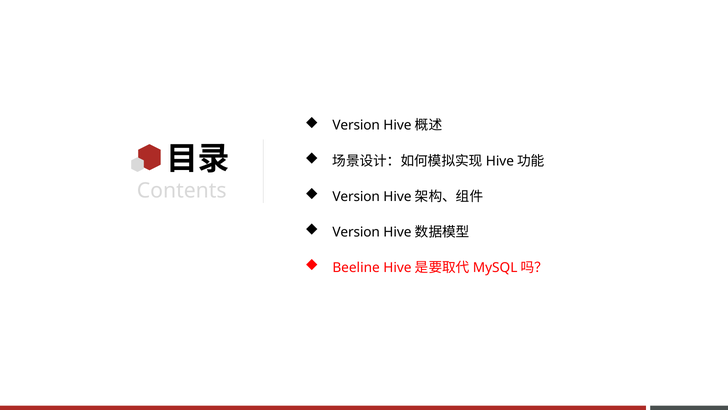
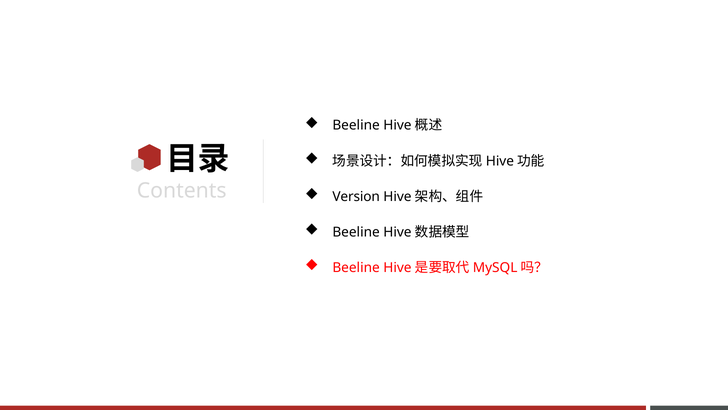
Version at (356, 125): Version -> Beeline
Version at (356, 232): Version -> Beeline
